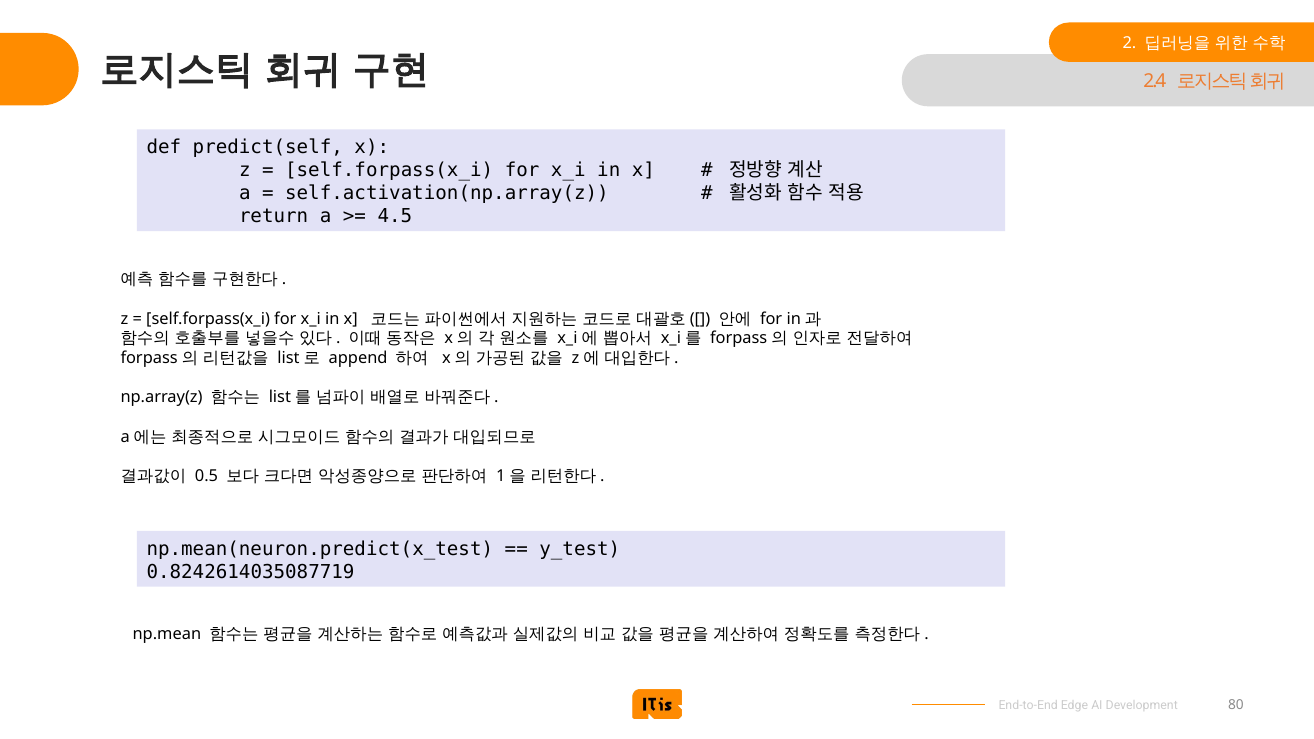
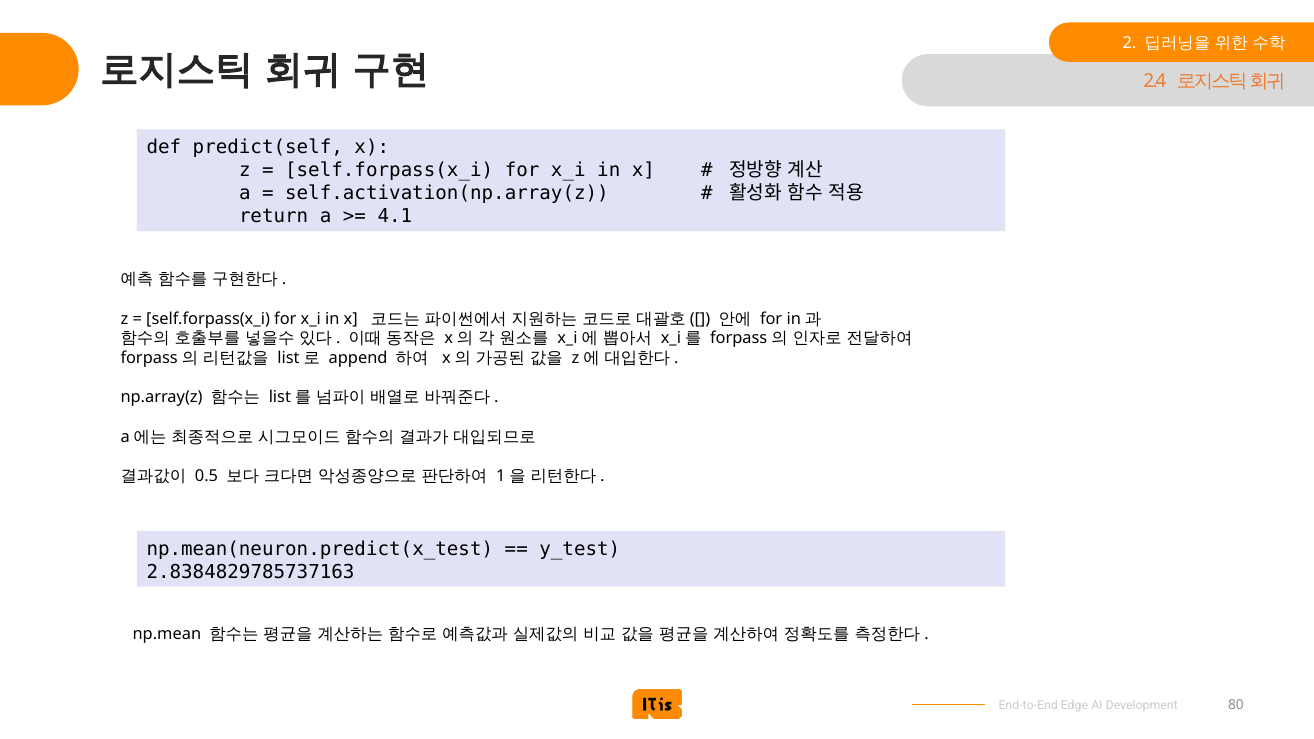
4.5: 4.5 -> 4.1
0.8242614035087719: 0.8242614035087719 -> 2.8384829785737163
